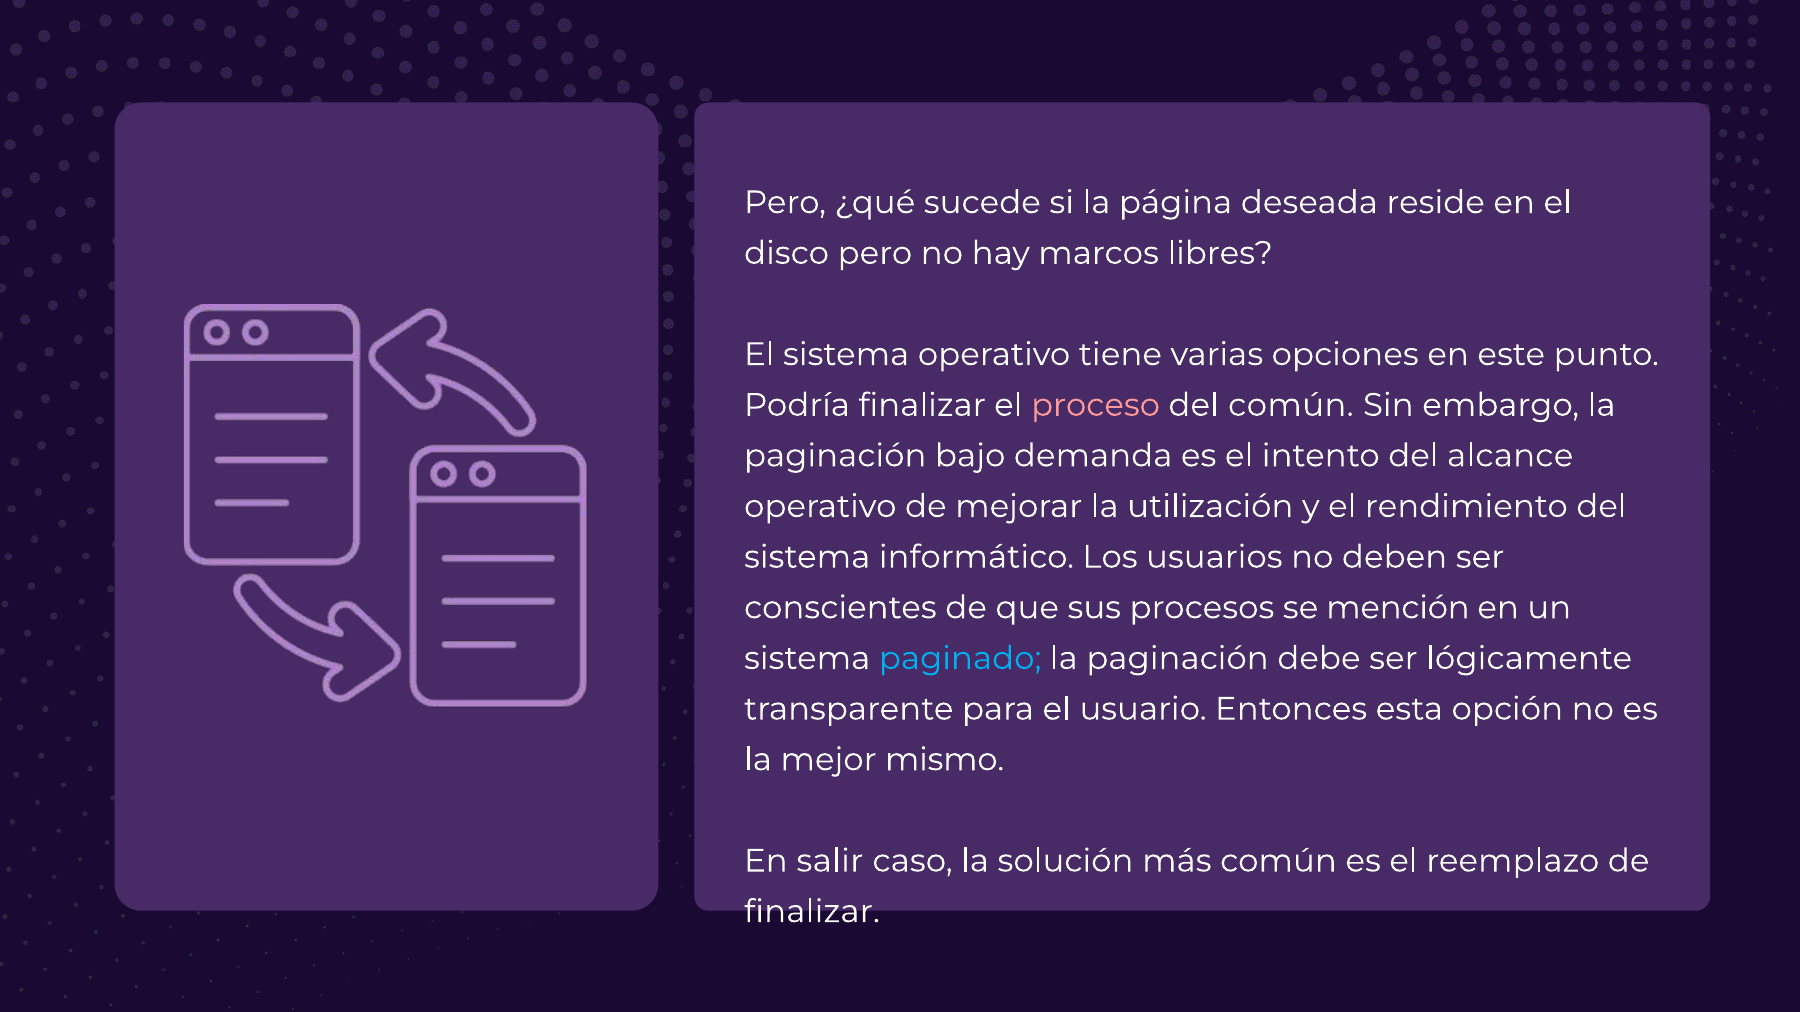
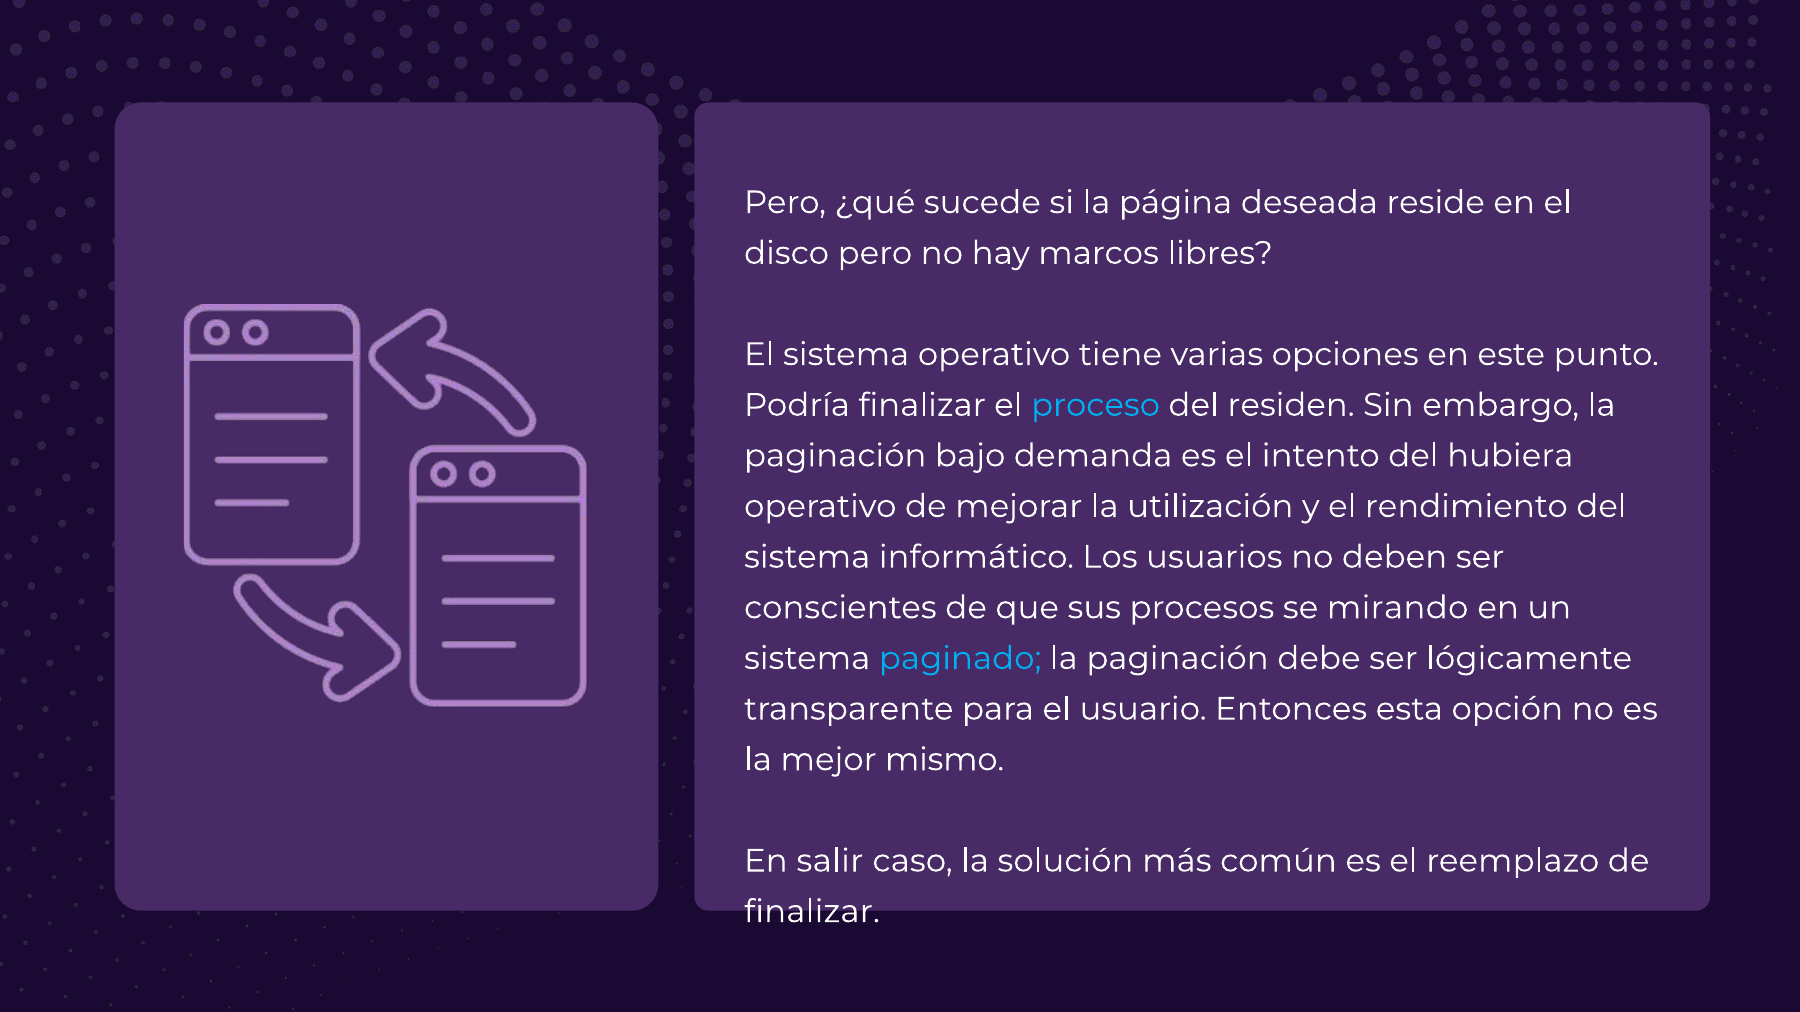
proceso colour: pink -> light blue
del común: común -> residen
alcance: alcance -> hubiera
mención: mención -> mirando
